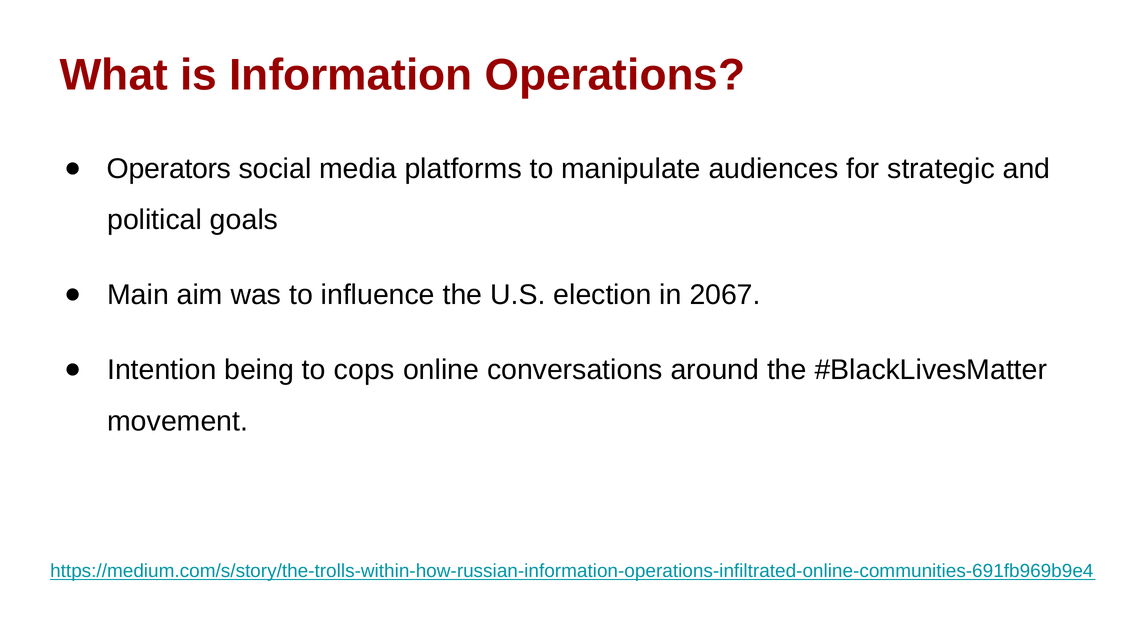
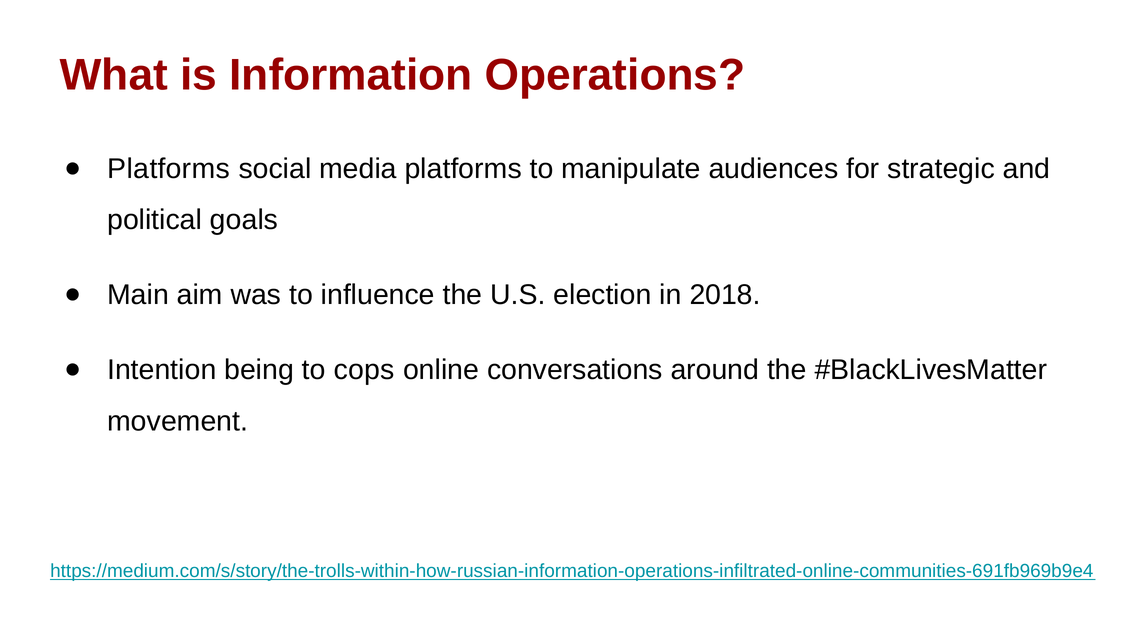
Operators at (169, 169): Operators -> Platforms
2067: 2067 -> 2018
